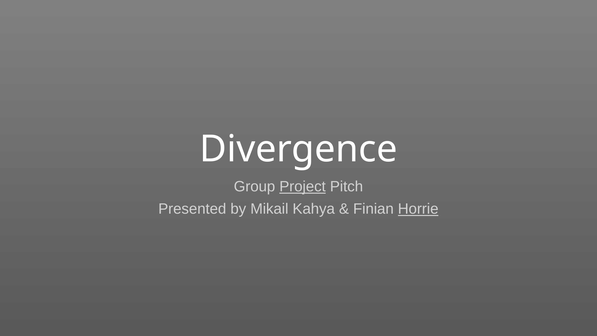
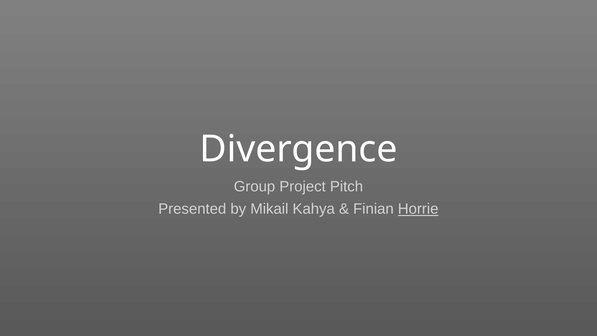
Project underline: present -> none
